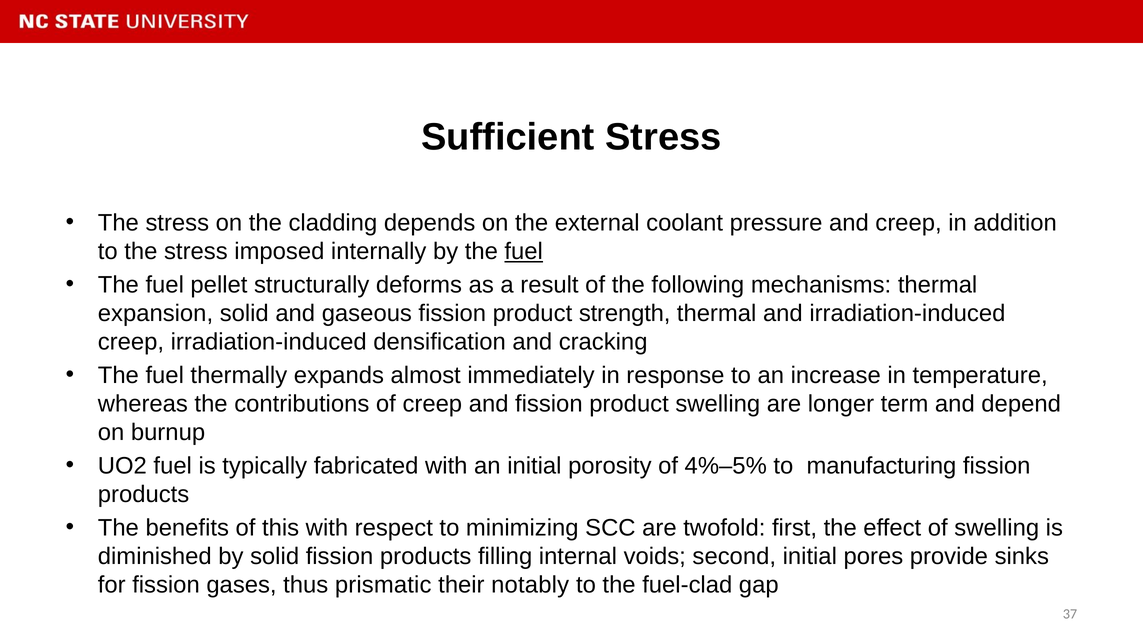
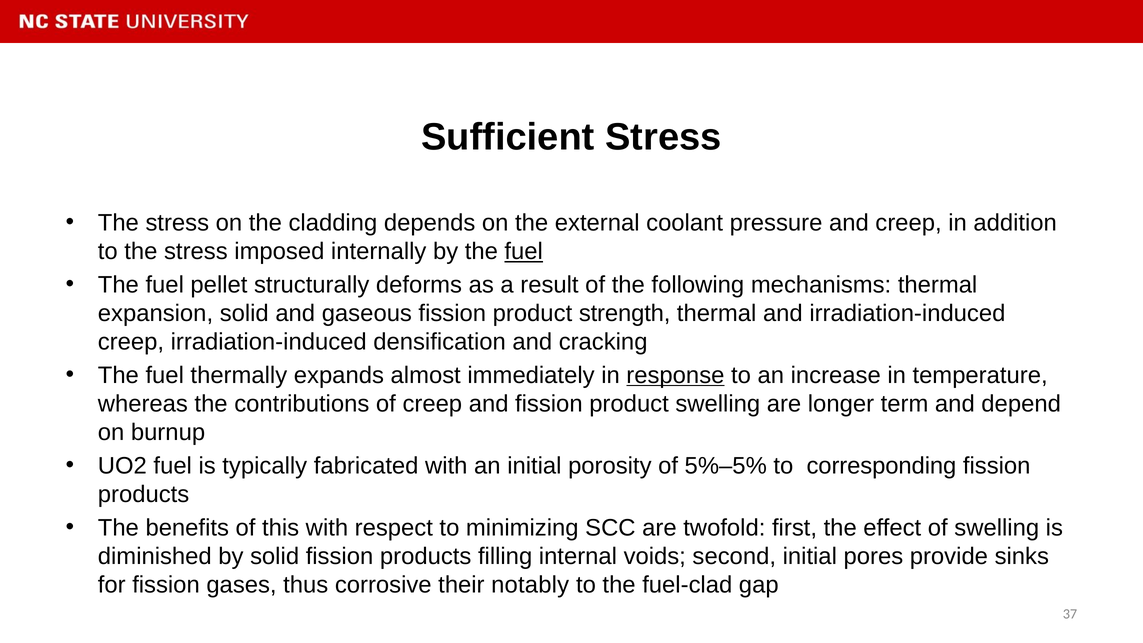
response underline: none -> present
4%–5%: 4%–5% -> 5%–5%
manufacturing: manufacturing -> corresponding
prismatic: prismatic -> corrosive
